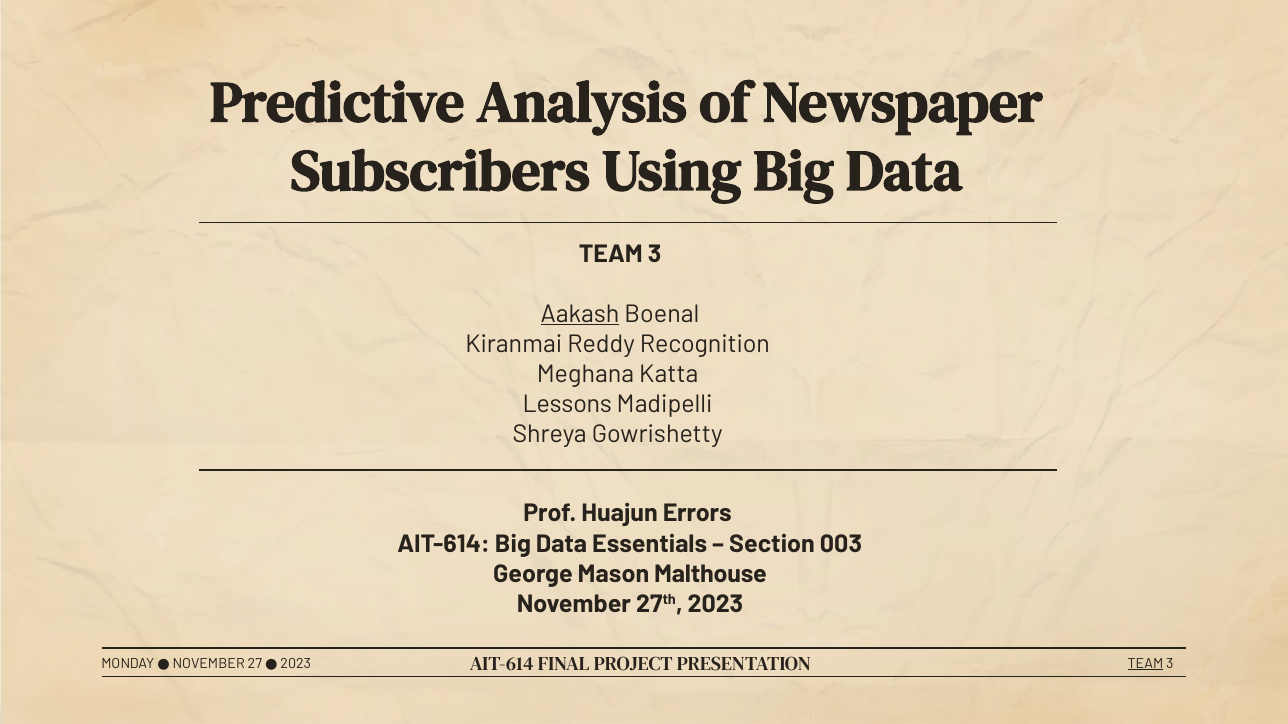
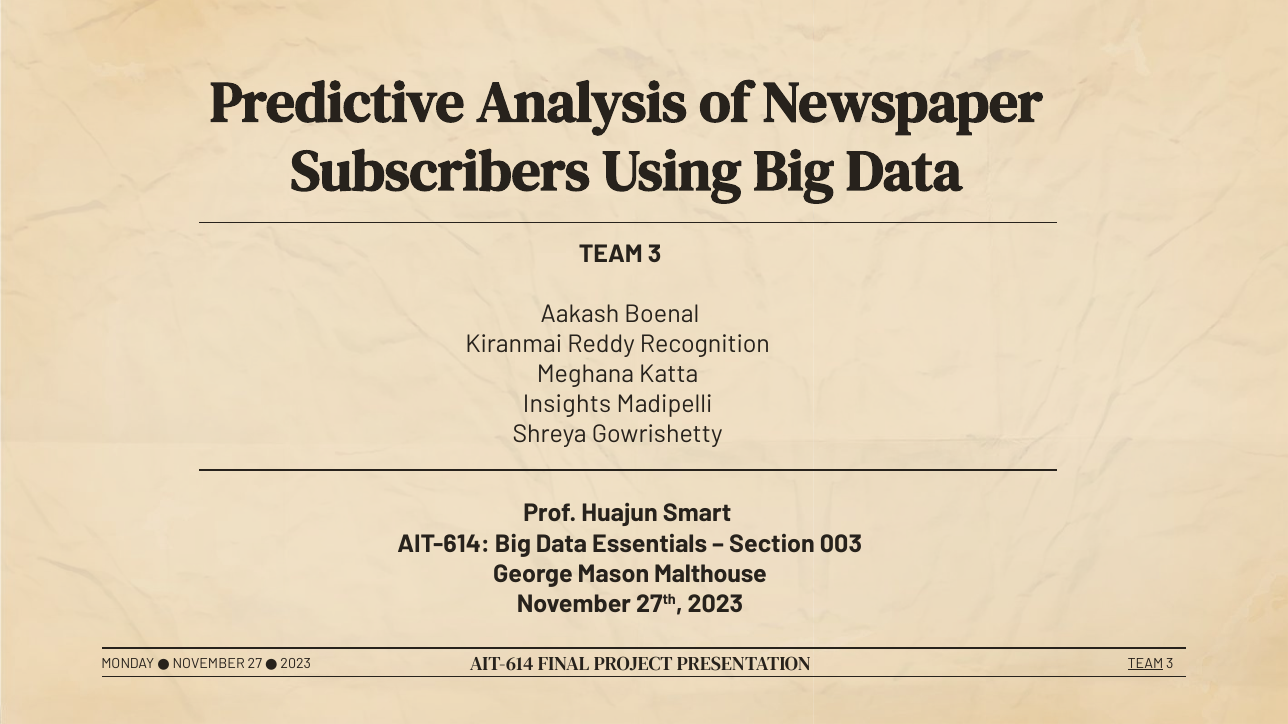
Aakash underline: present -> none
Lessons: Lessons -> Insights
Errors: Errors -> Smart
